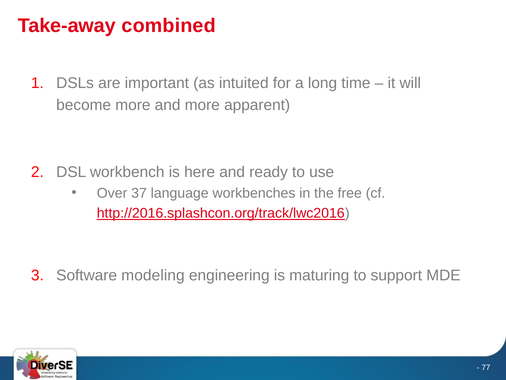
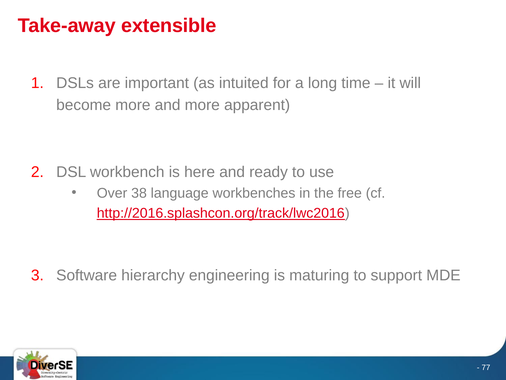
combined: combined -> extensible
37: 37 -> 38
modeling: modeling -> hierarchy
